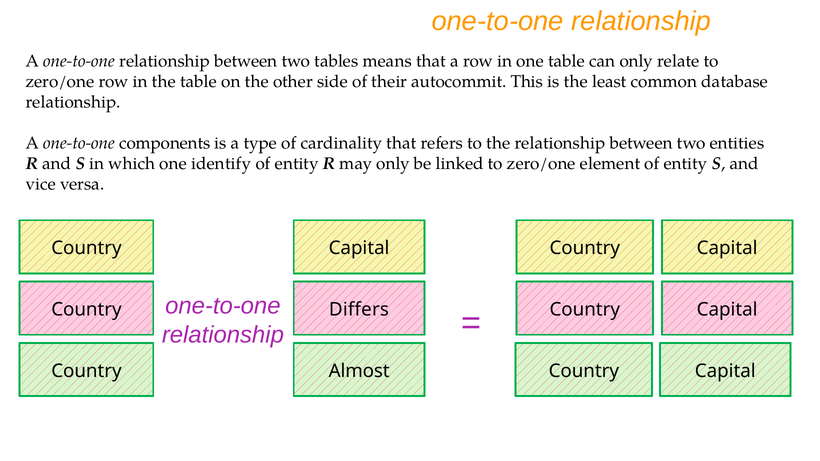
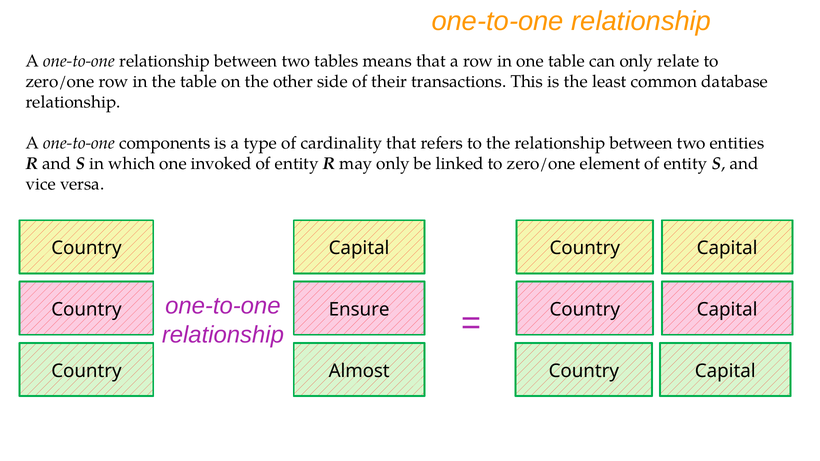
autocommit: autocommit -> transactions
identify: identify -> invoked
Differs: Differs -> Ensure
